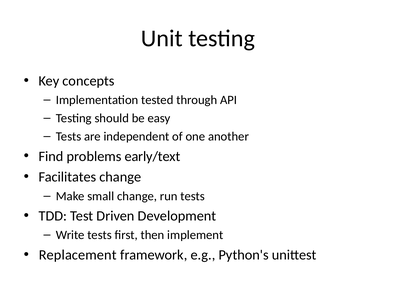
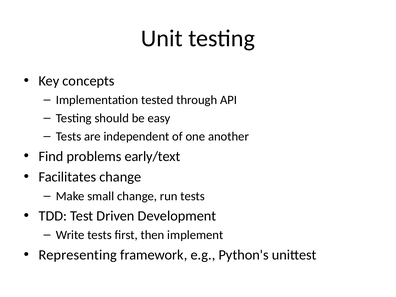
Replacement: Replacement -> Representing
